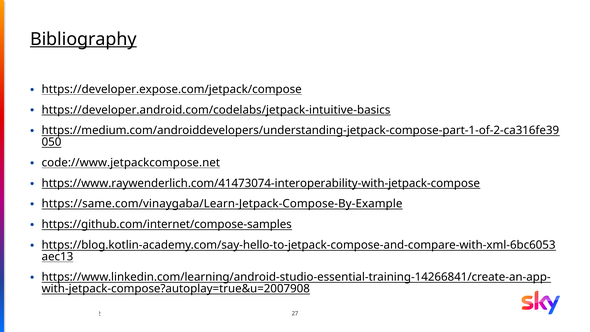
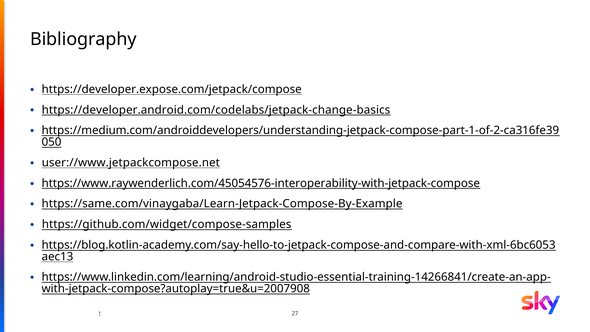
Bibliography underline: present -> none
https://developer.android.com/codelabs/jetpack-intuitive-basics: https://developer.android.com/codelabs/jetpack-intuitive-basics -> https://developer.android.com/codelabs/jetpack-change-basics
code://www.jetpackcompose.net: code://www.jetpackcompose.net -> user://www.jetpackcompose.net
https://www.raywenderlich.com/41473074-interoperability-with-jetpack-compose: https://www.raywenderlich.com/41473074-interoperability-with-jetpack-compose -> https://www.raywenderlich.com/45054576-interoperability-with-jetpack-compose
https://github.com/internet/compose-samples: https://github.com/internet/compose-samples -> https://github.com/widget/compose-samples
